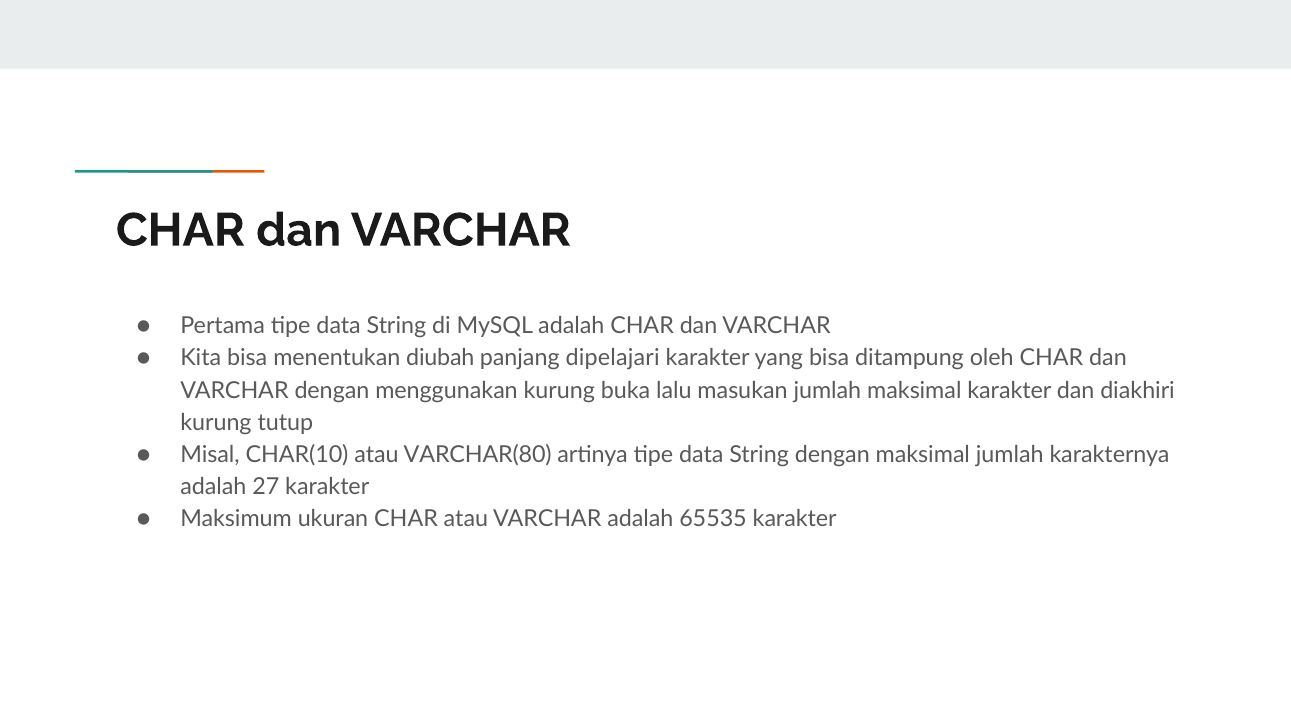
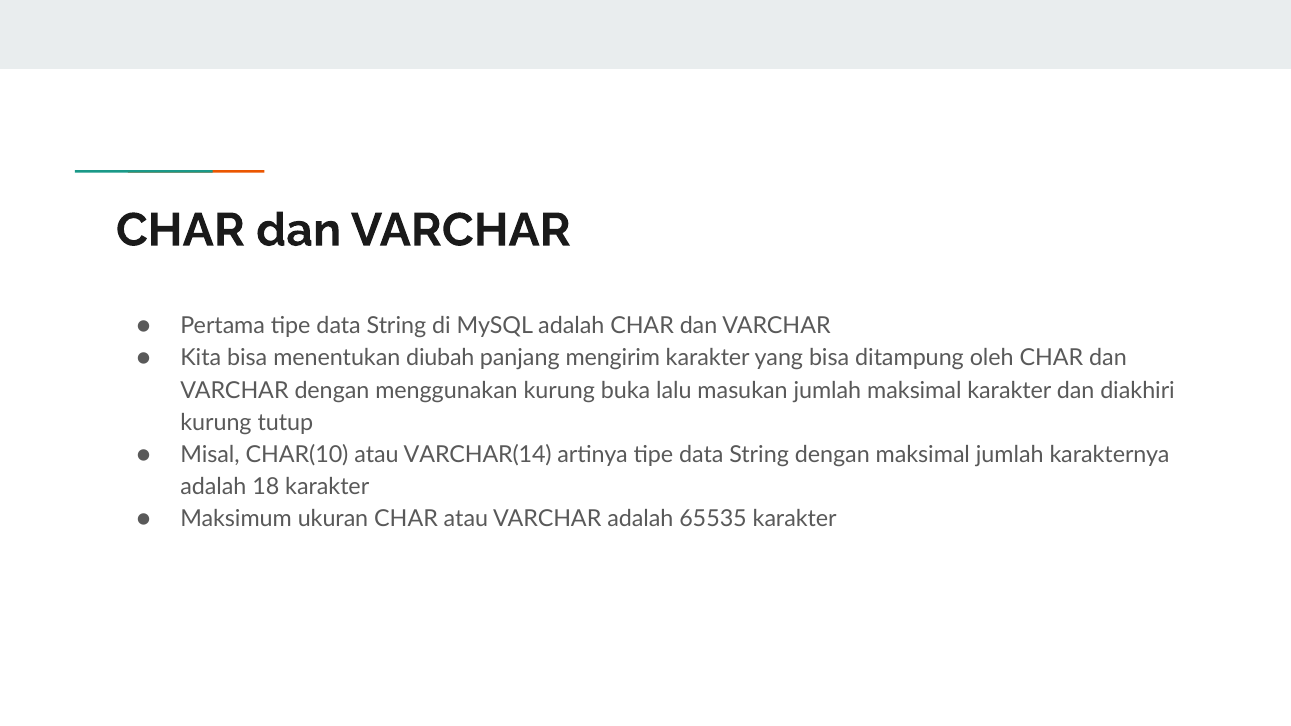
dipelajari: dipelajari -> mengirim
VARCHAR(80: VARCHAR(80 -> VARCHAR(14
27: 27 -> 18
